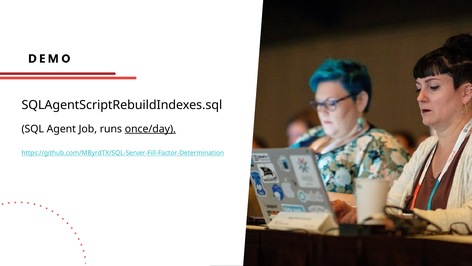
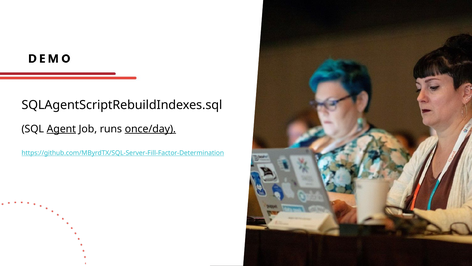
Agent underline: none -> present
